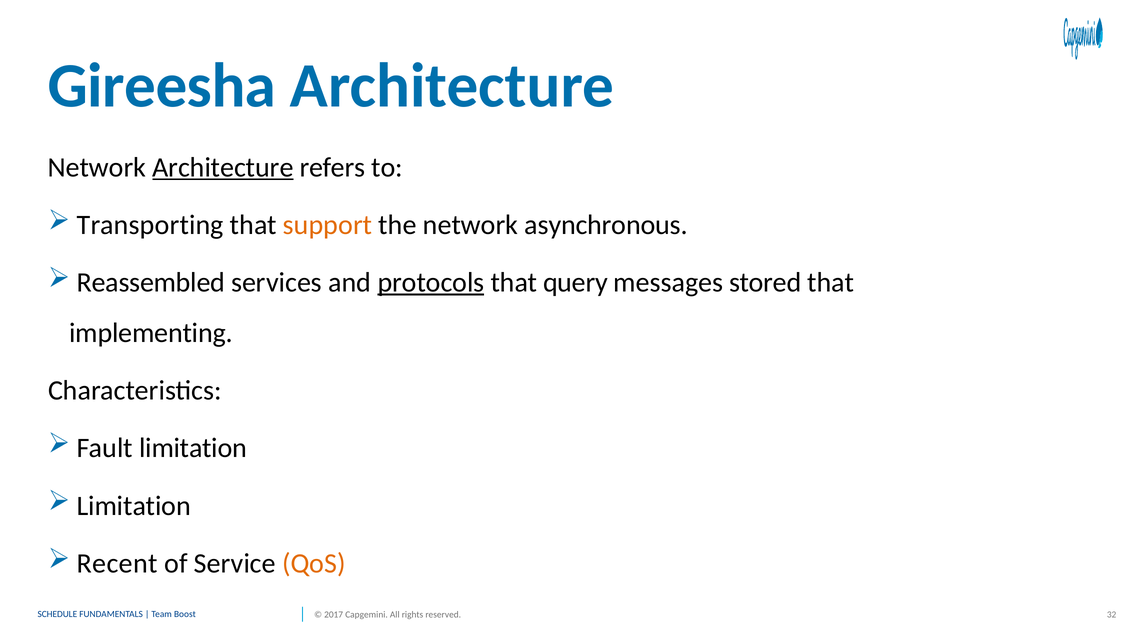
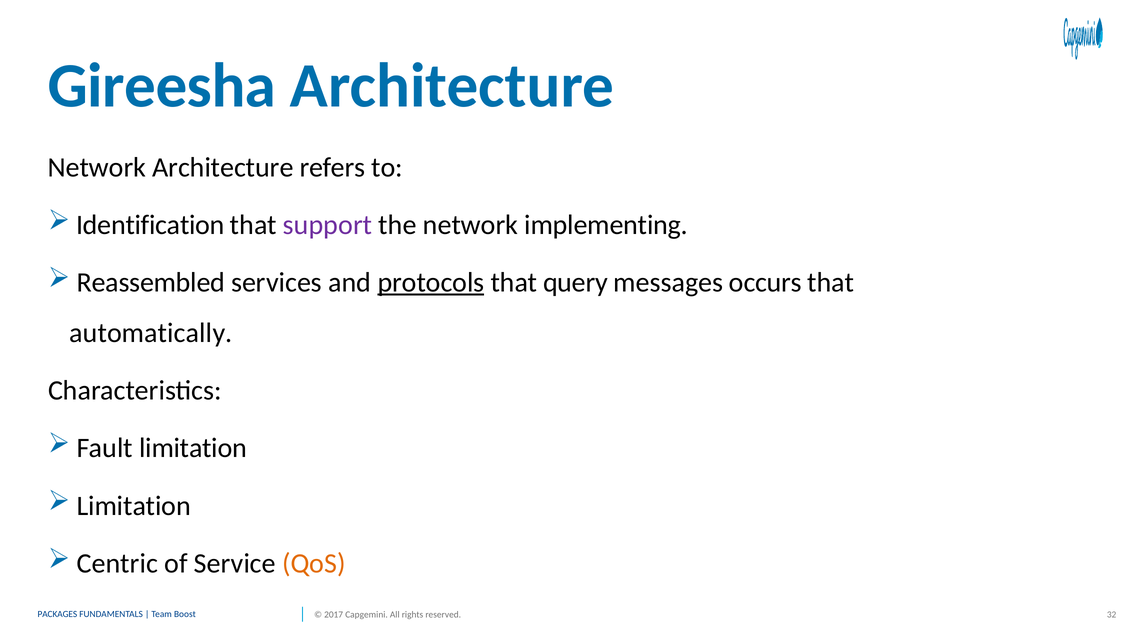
Architecture at (223, 167) underline: present -> none
Transporting: Transporting -> Identification
support colour: orange -> purple
asynchronous: asynchronous -> implementing
stored: stored -> occurs
implementing: implementing -> automatically
Recent: Recent -> Centric
SCHEDULE: SCHEDULE -> PACKAGES
